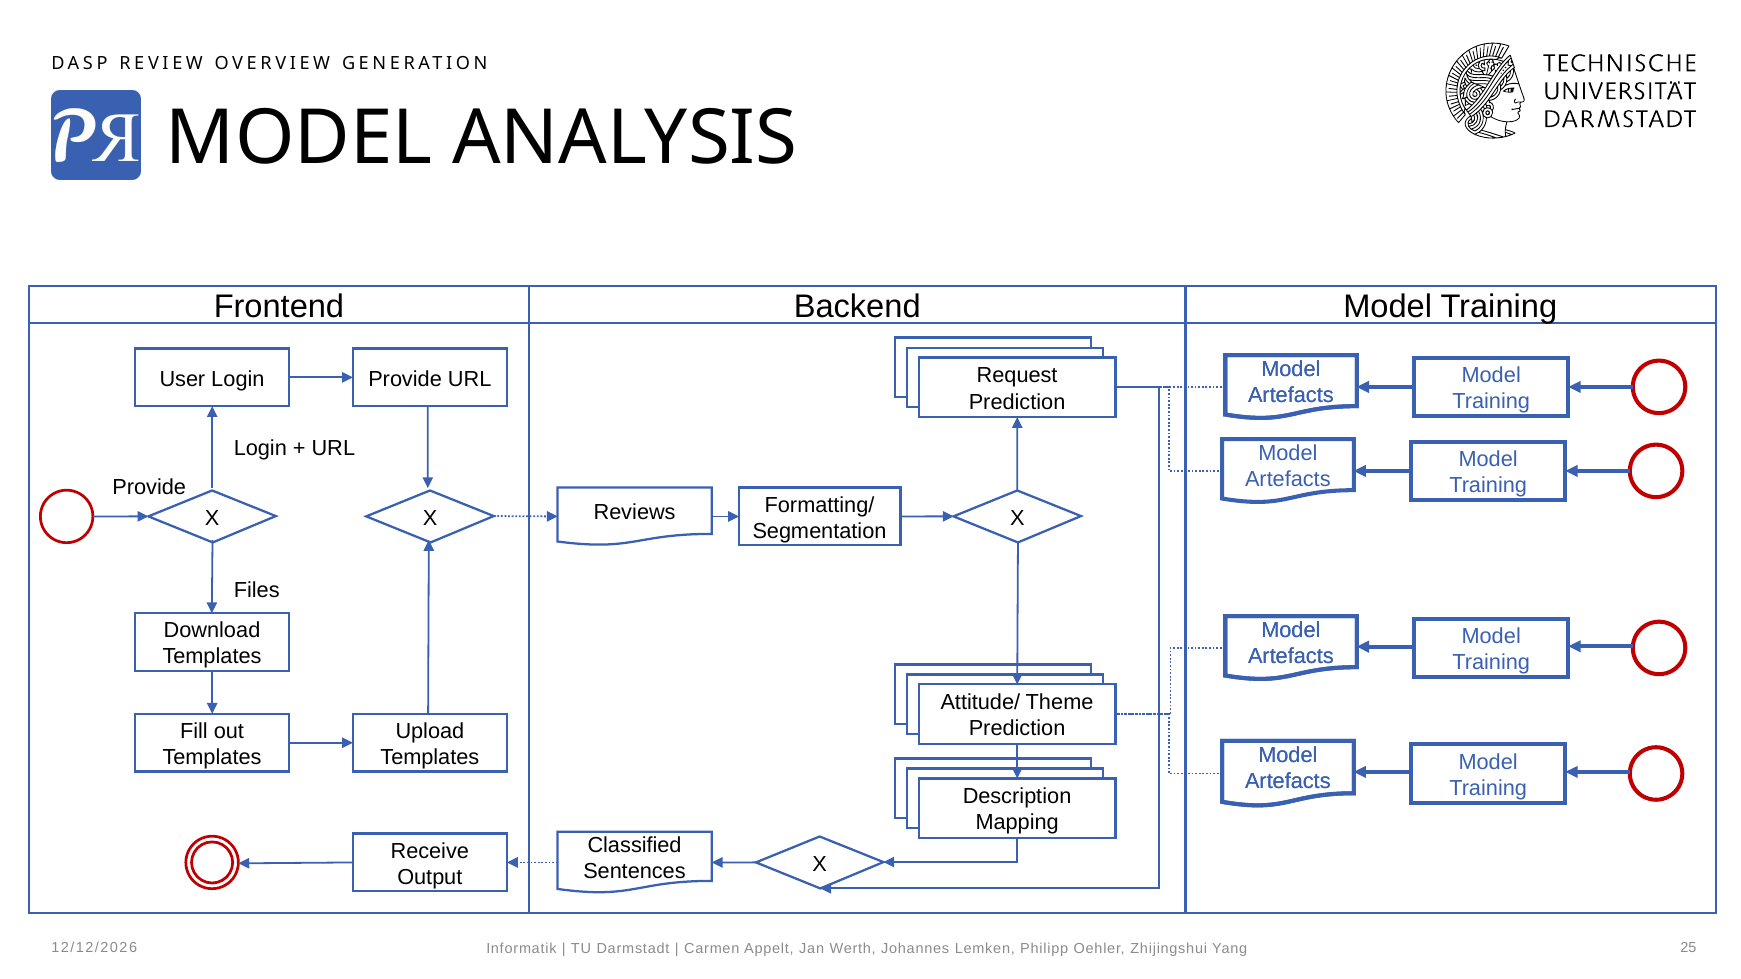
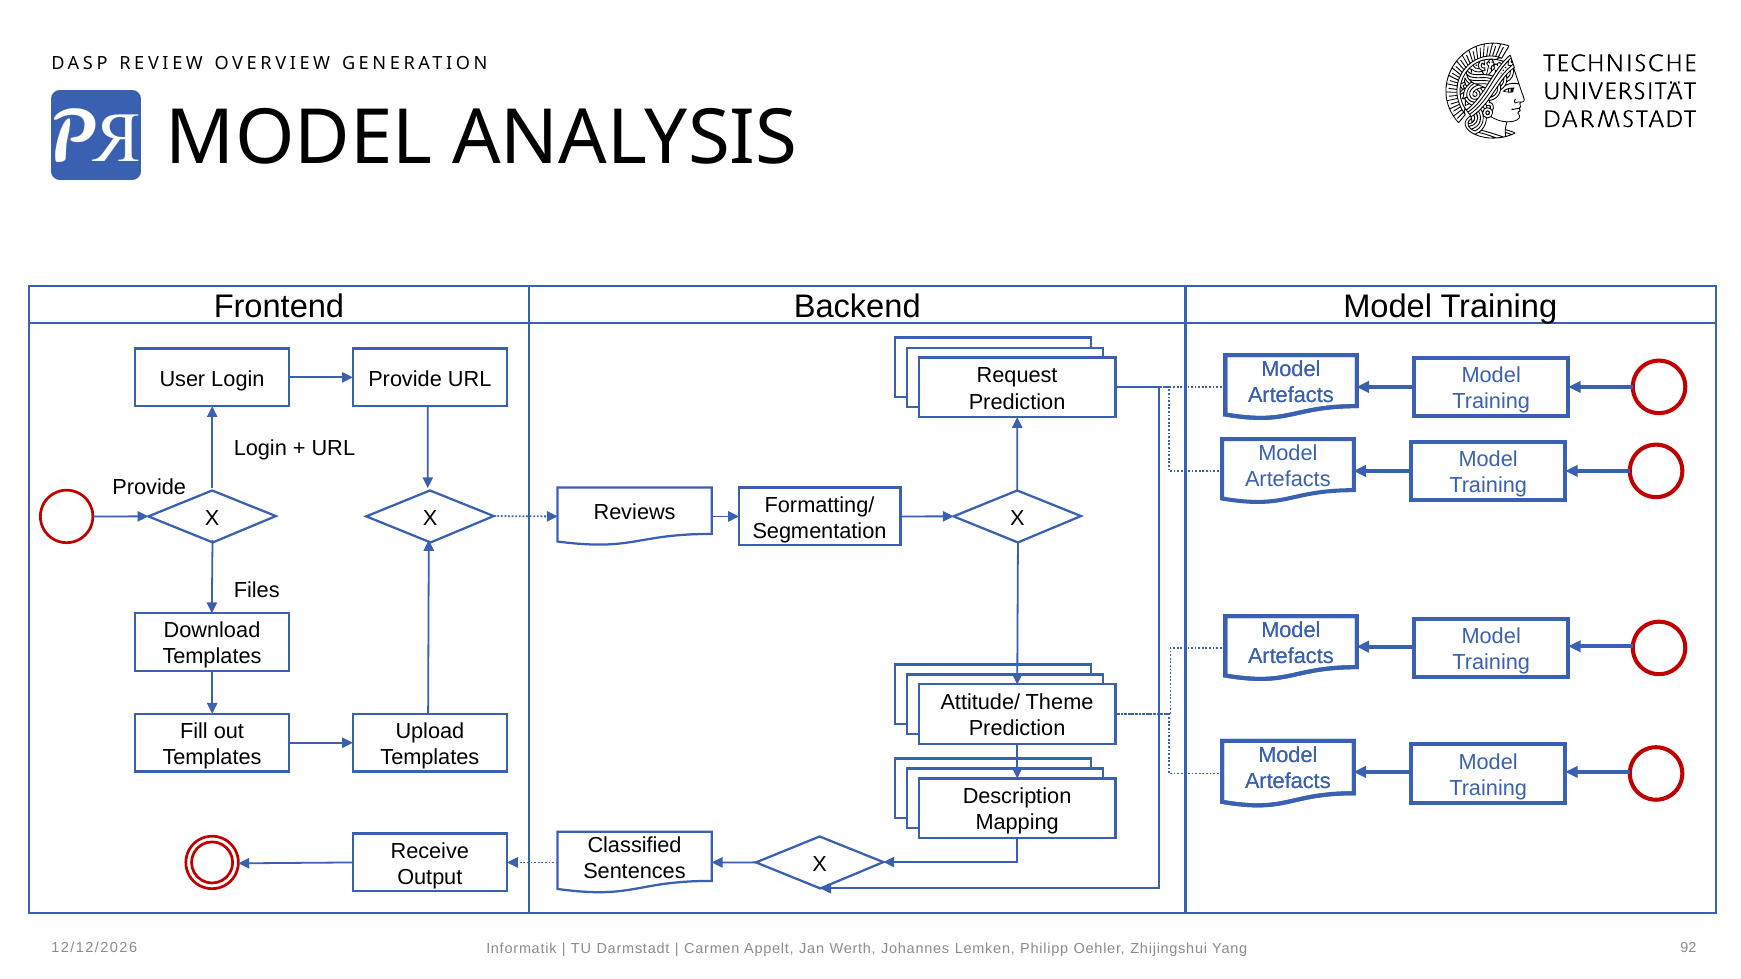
25: 25 -> 92
